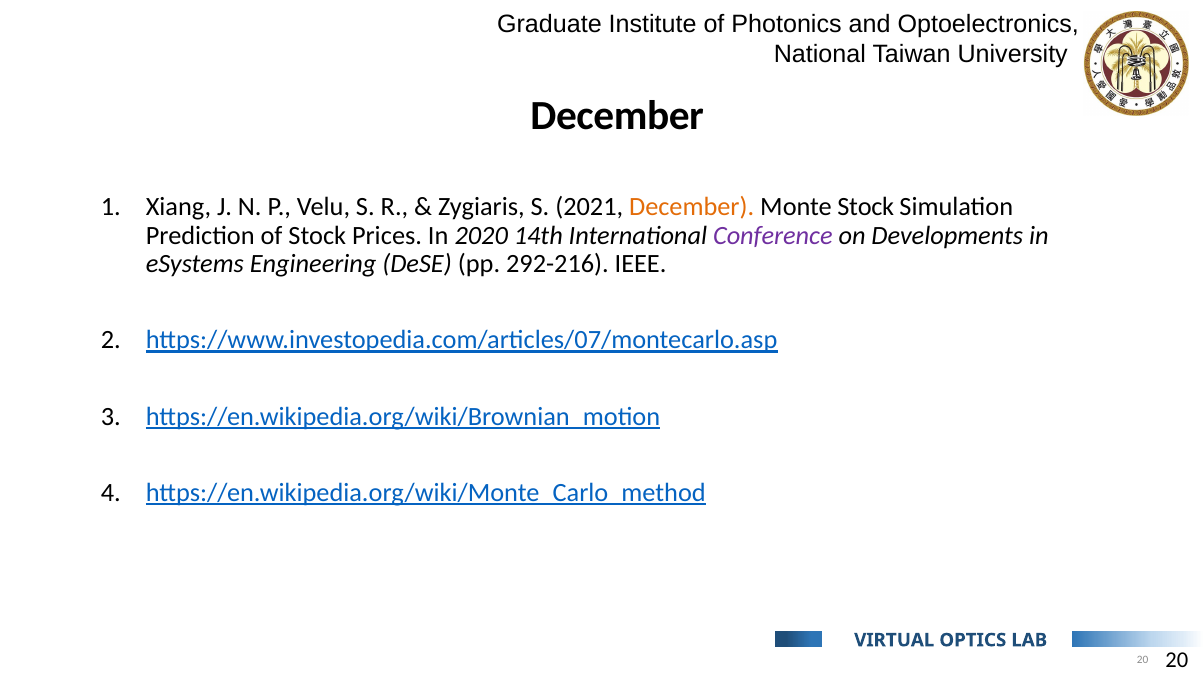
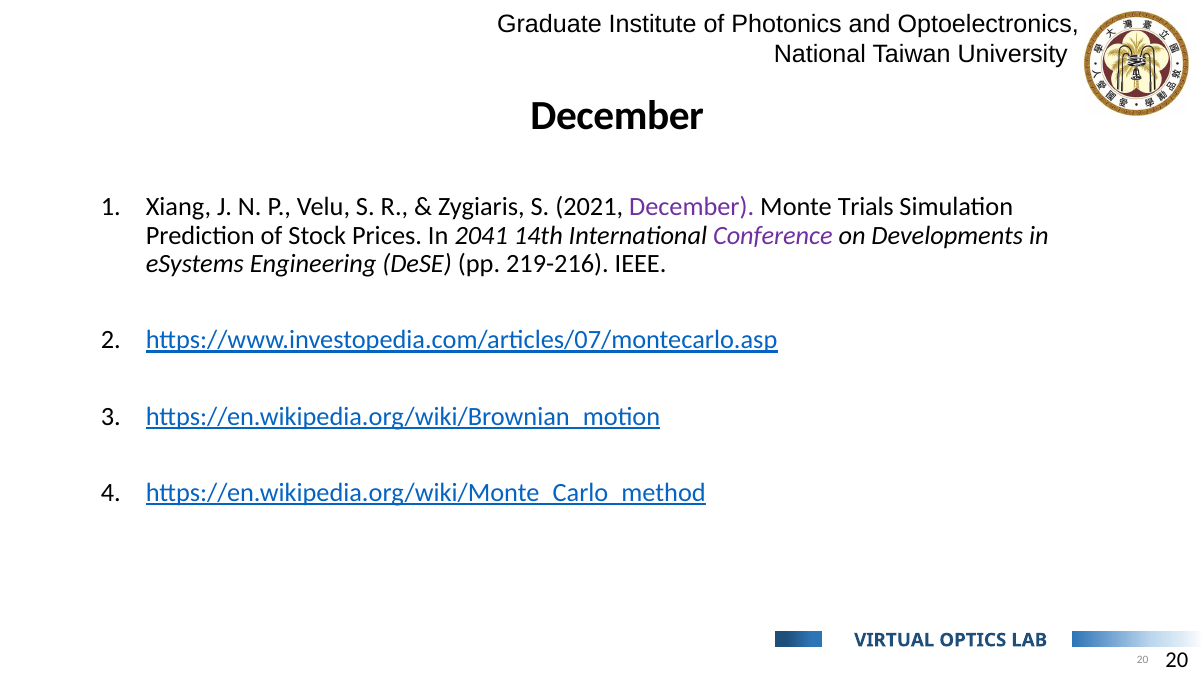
December at (692, 207) colour: orange -> purple
Monte Stock: Stock -> Trials
2020: 2020 -> 2041
292-216: 292-216 -> 219-216
